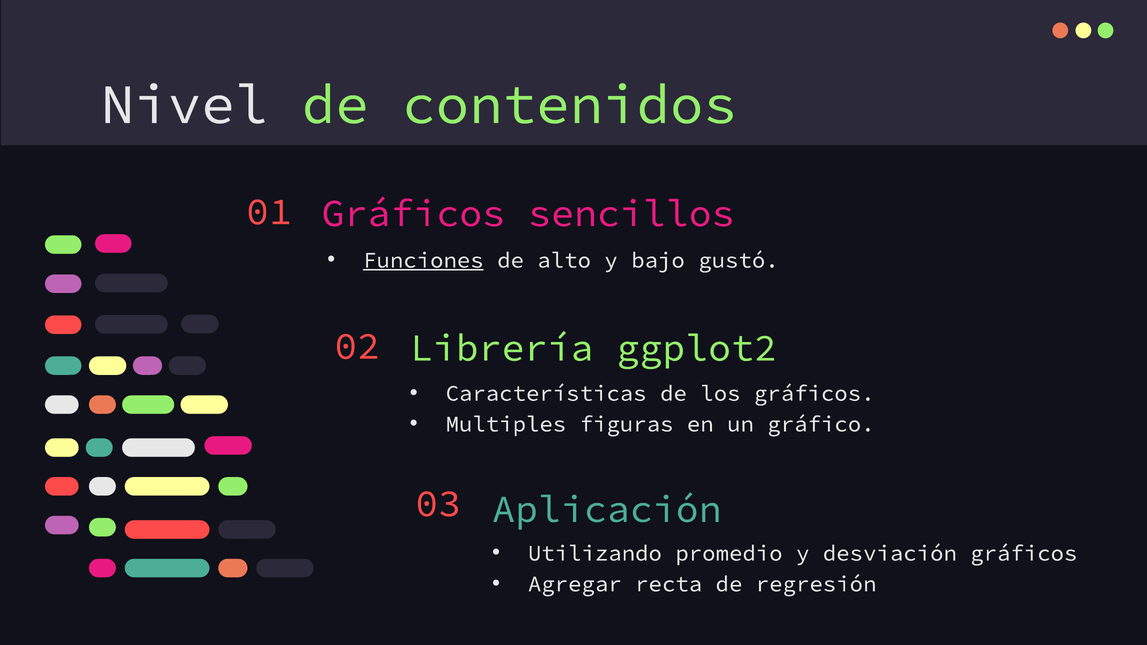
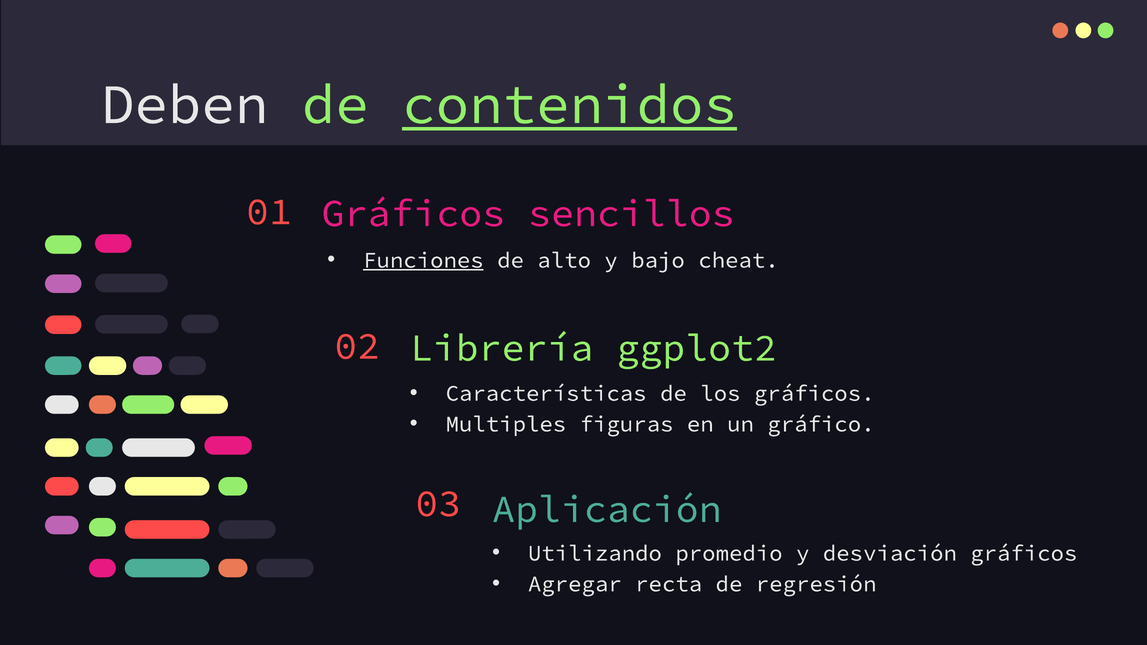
Nivel: Nivel -> Deben
contenidos underline: none -> present
gustó: gustó -> cheat
